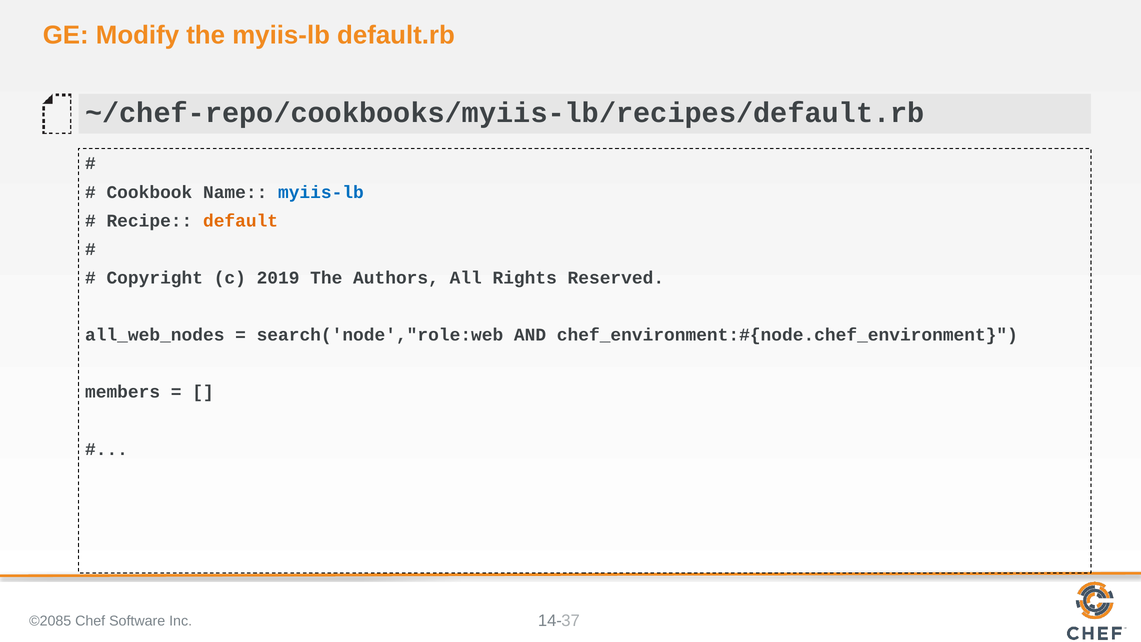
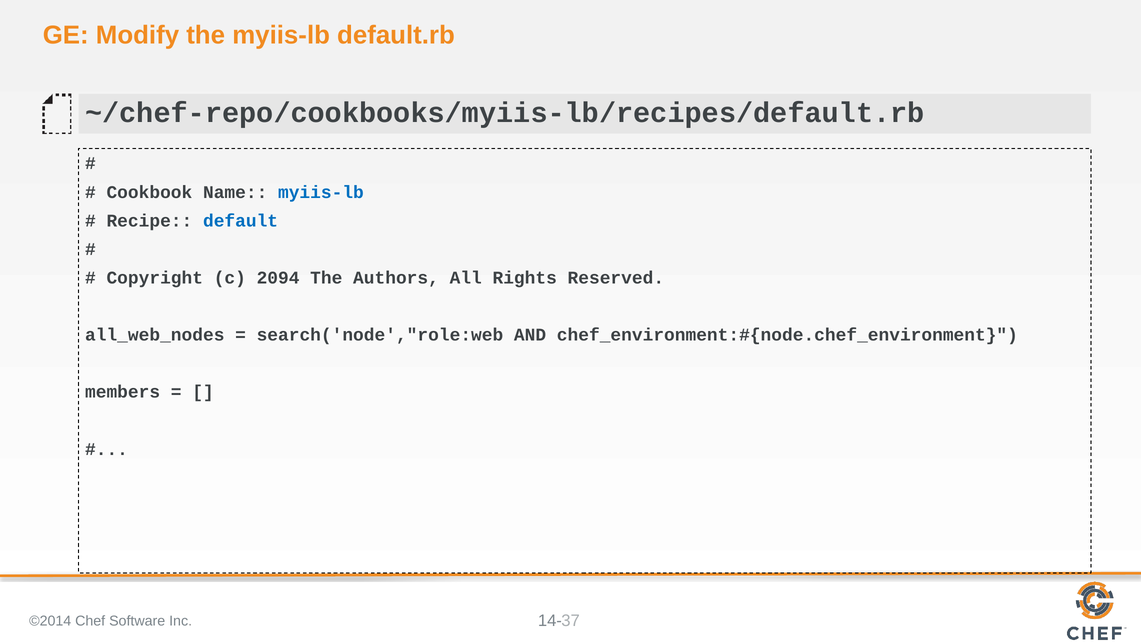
default colour: orange -> blue
2019: 2019 -> 2094
©2085: ©2085 -> ©2014
